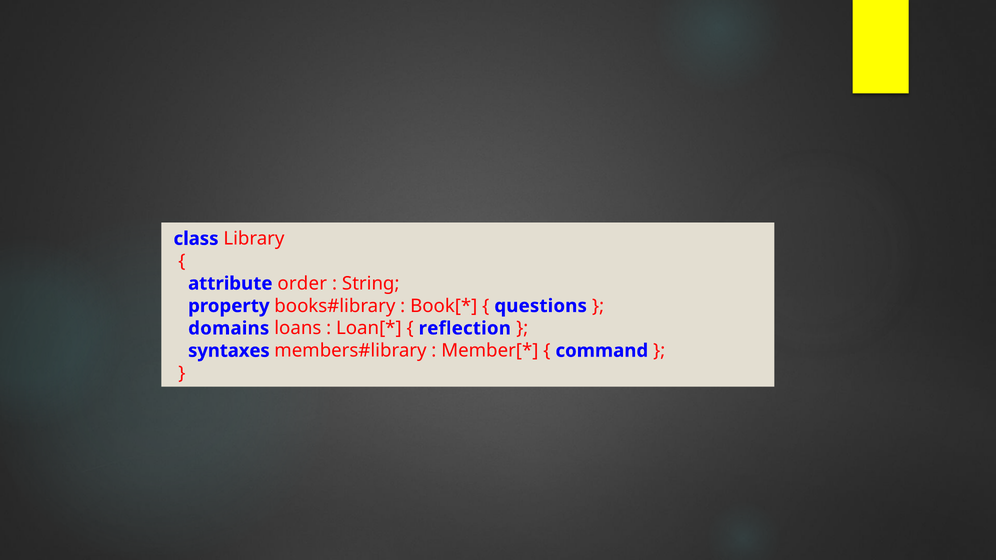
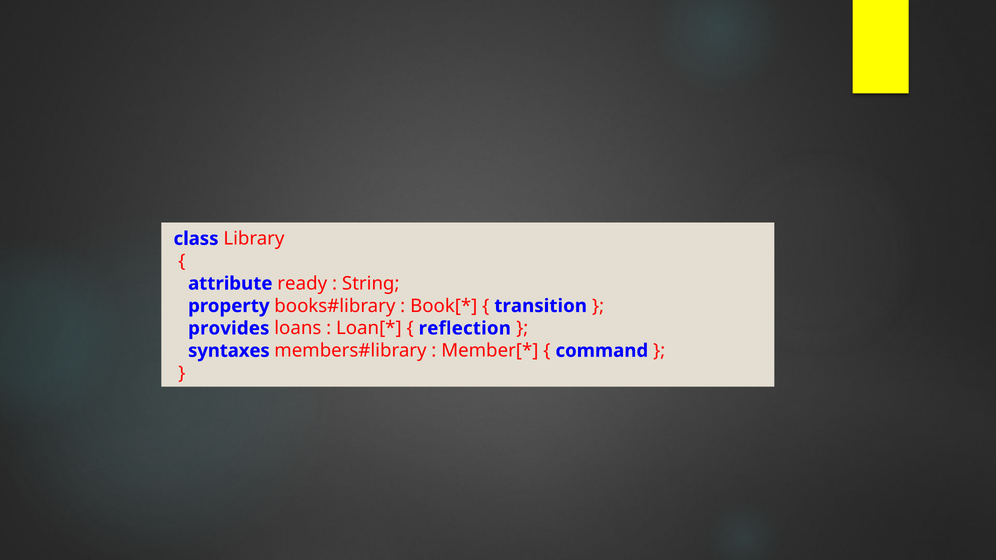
order: order -> ready
questions: questions -> transition
domains: domains -> provides
